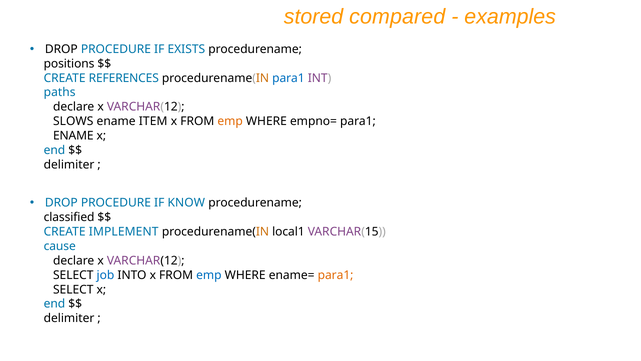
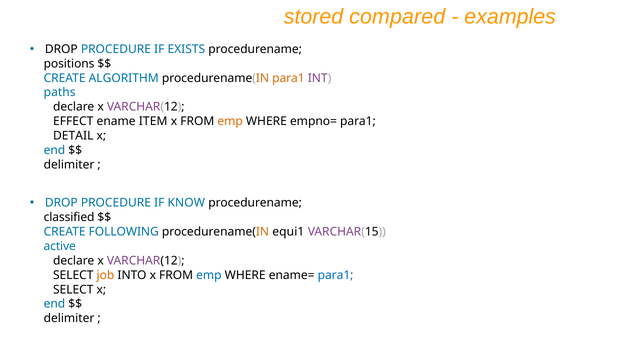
REFERENCES: REFERENCES -> ALGORITHM
para1 at (288, 78) colour: blue -> orange
SLOWS: SLOWS -> EFFECT
ENAME at (73, 136): ENAME -> DETAIL
IMPLEMENT: IMPLEMENT -> FOLLOWING
local1: local1 -> equi1
cause: cause -> active
job colour: blue -> orange
para1 at (336, 275) colour: orange -> blue
